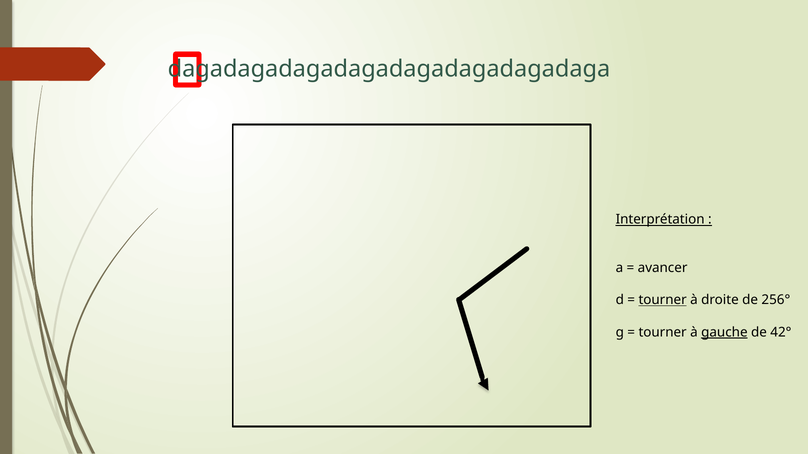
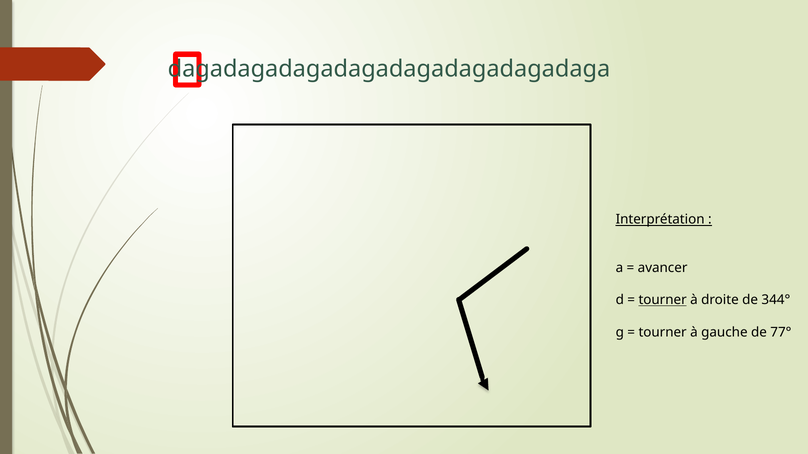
256°: 256° -> 344°
gauche underline: present -> none
42°: 42° -> 77°
